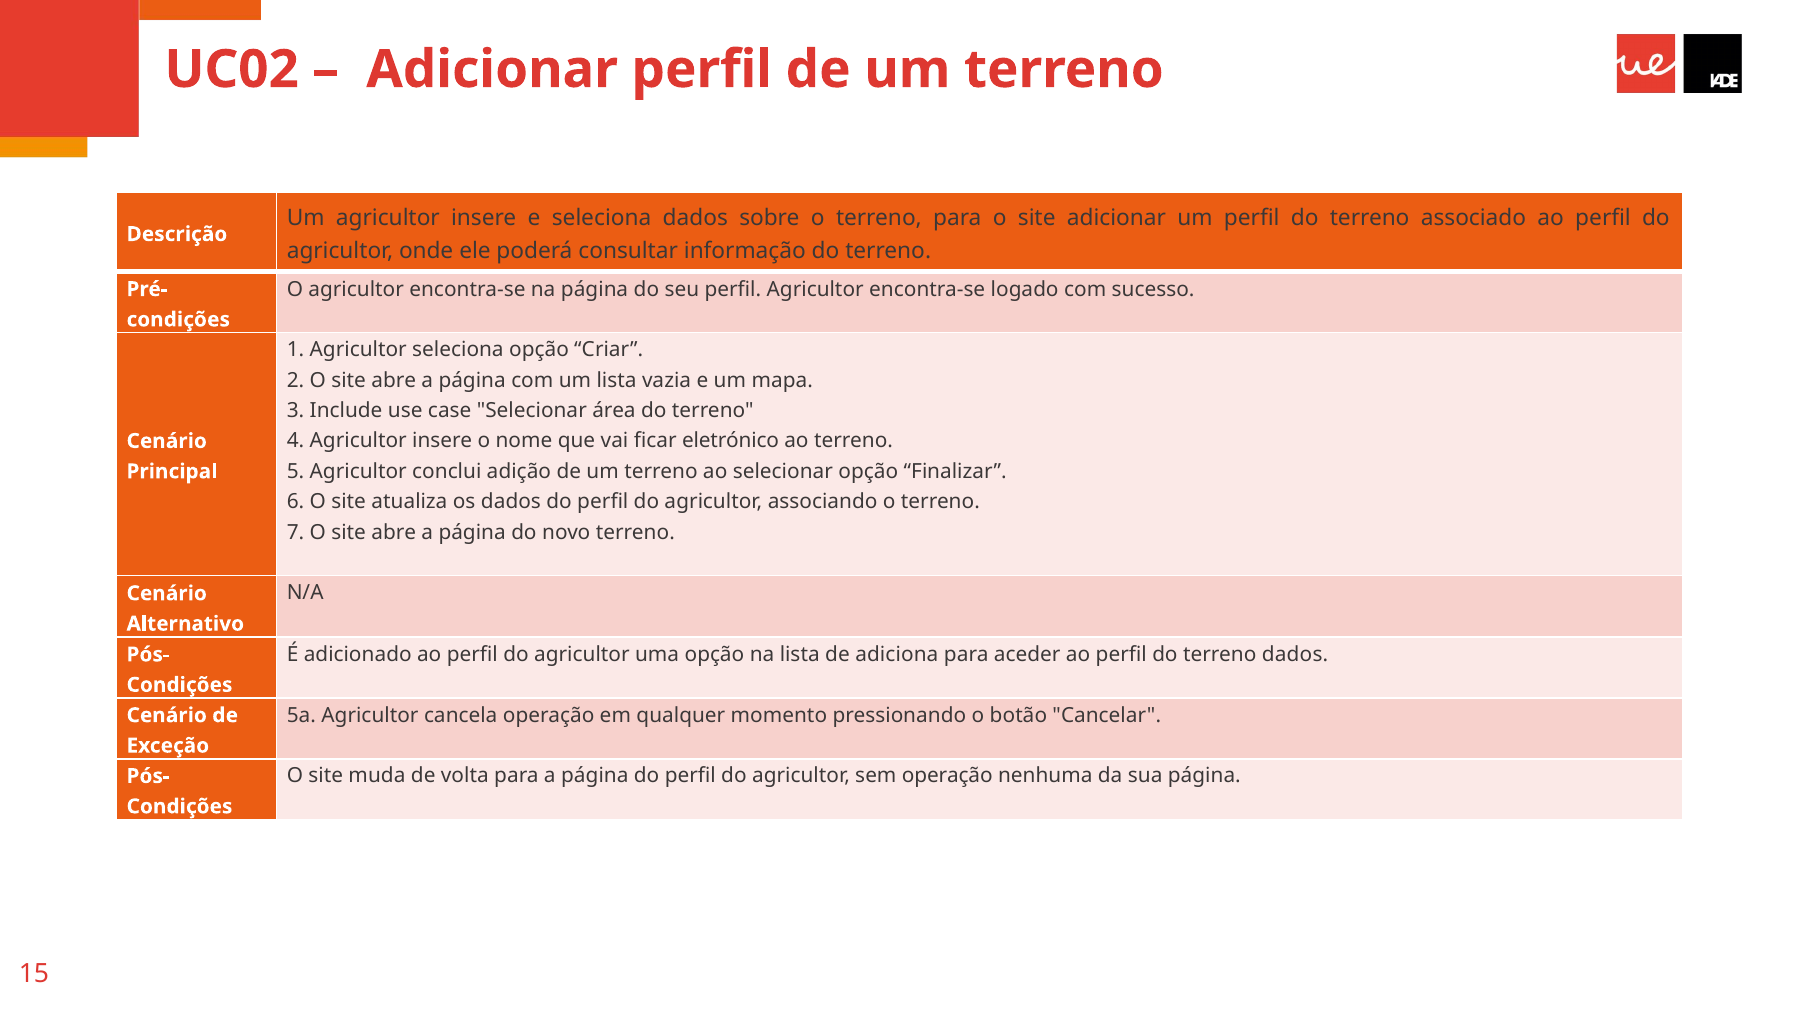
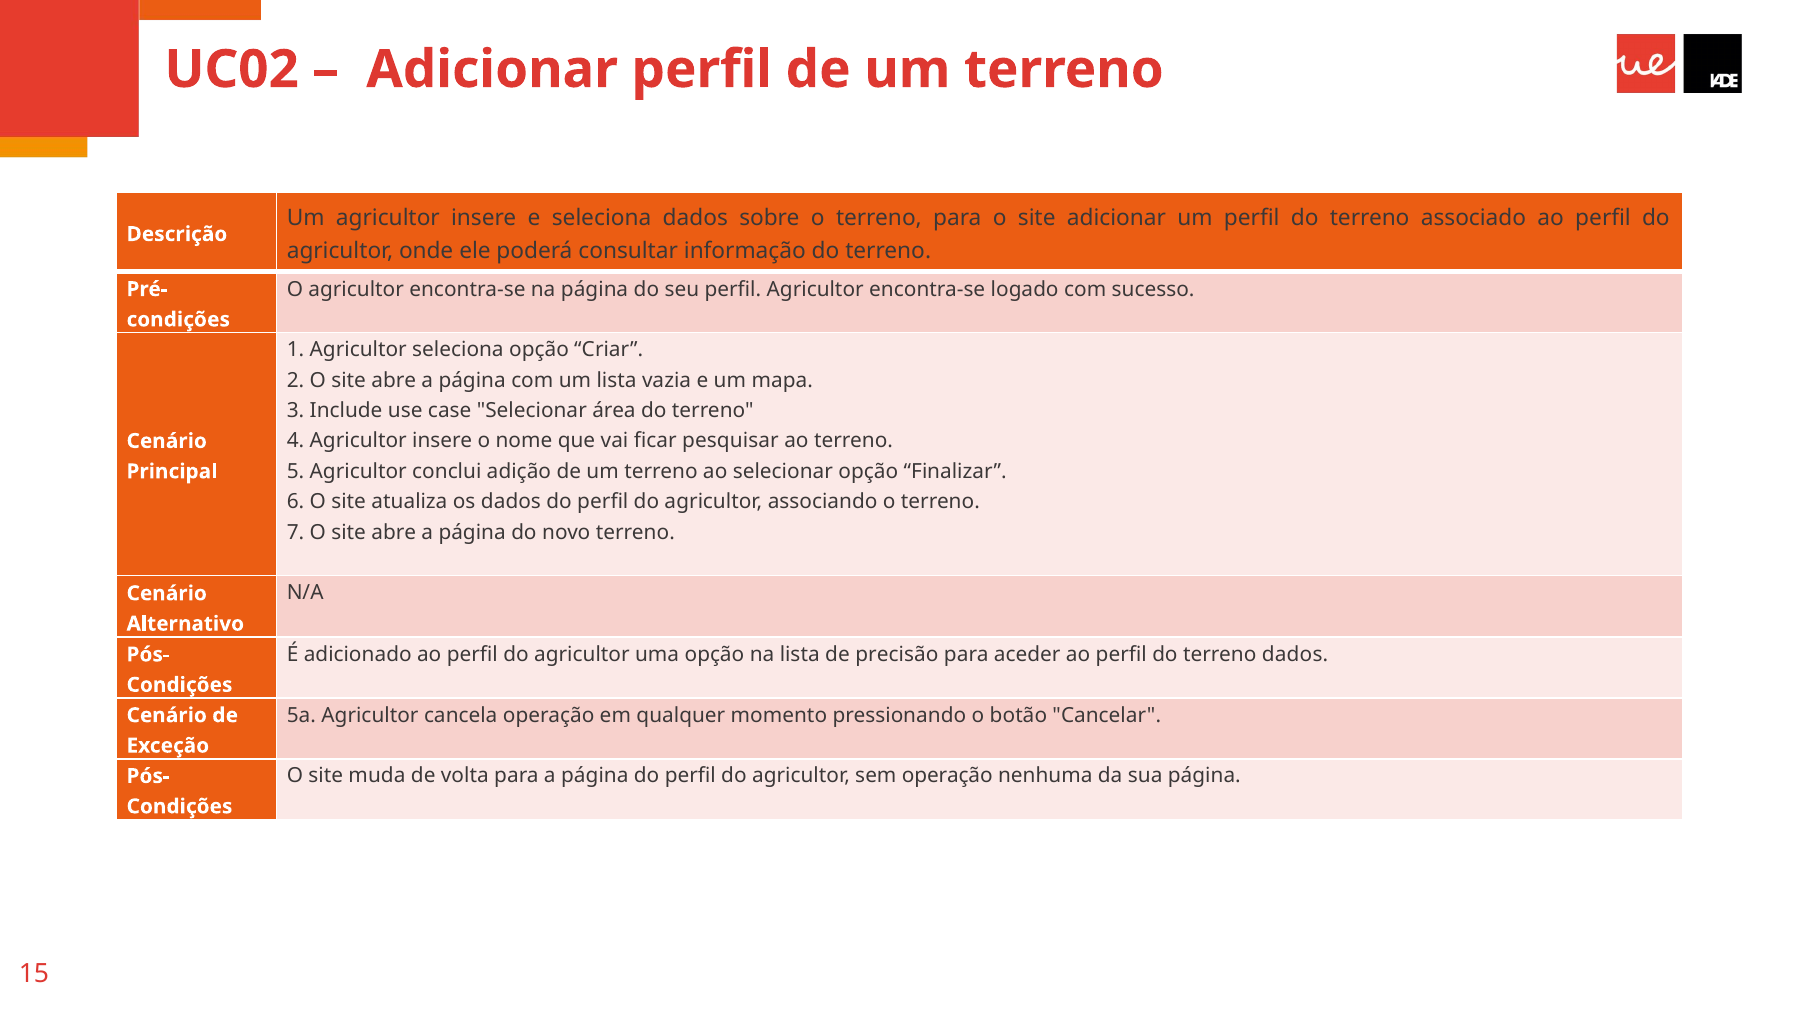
eletrónico: eletrónico -> pesquisar
adiciona: adiciona -> precisão
